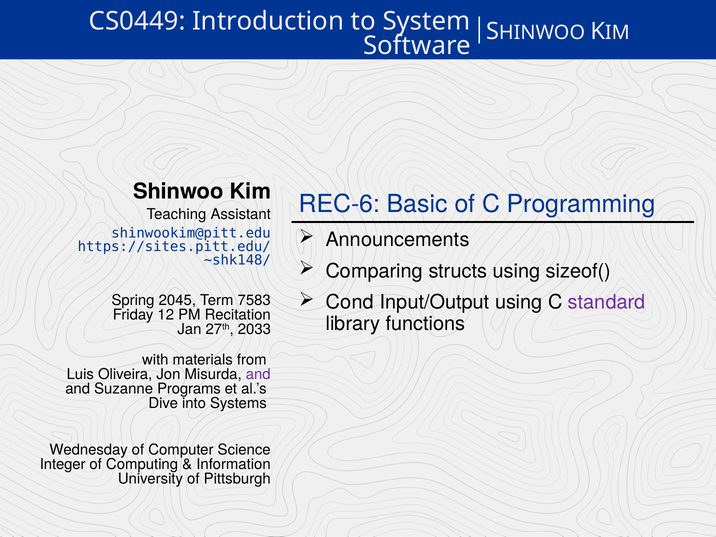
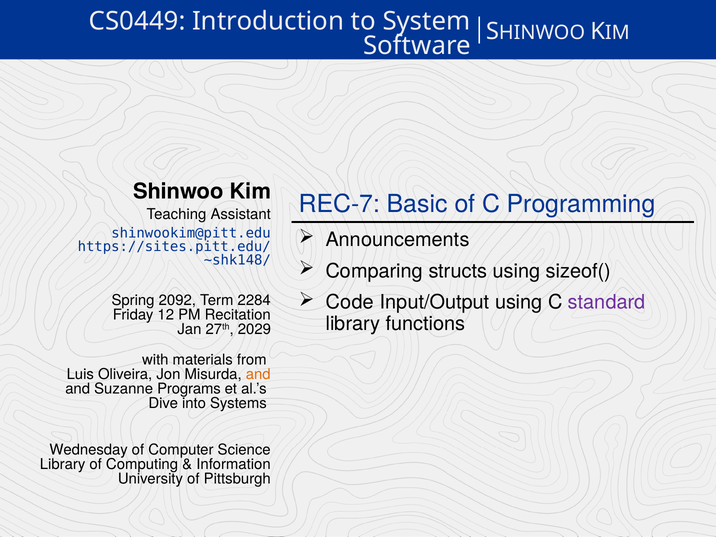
REC-6: REC-6 -> REC-7
Cond: Cond -> Code
2045: 2045 -> 2092
7583: 7583 -> 2284
2033: 2033 -> 2029
and at (258, 374) colour: purple -> orange
Integer at (63, 464): Integer -> Library
